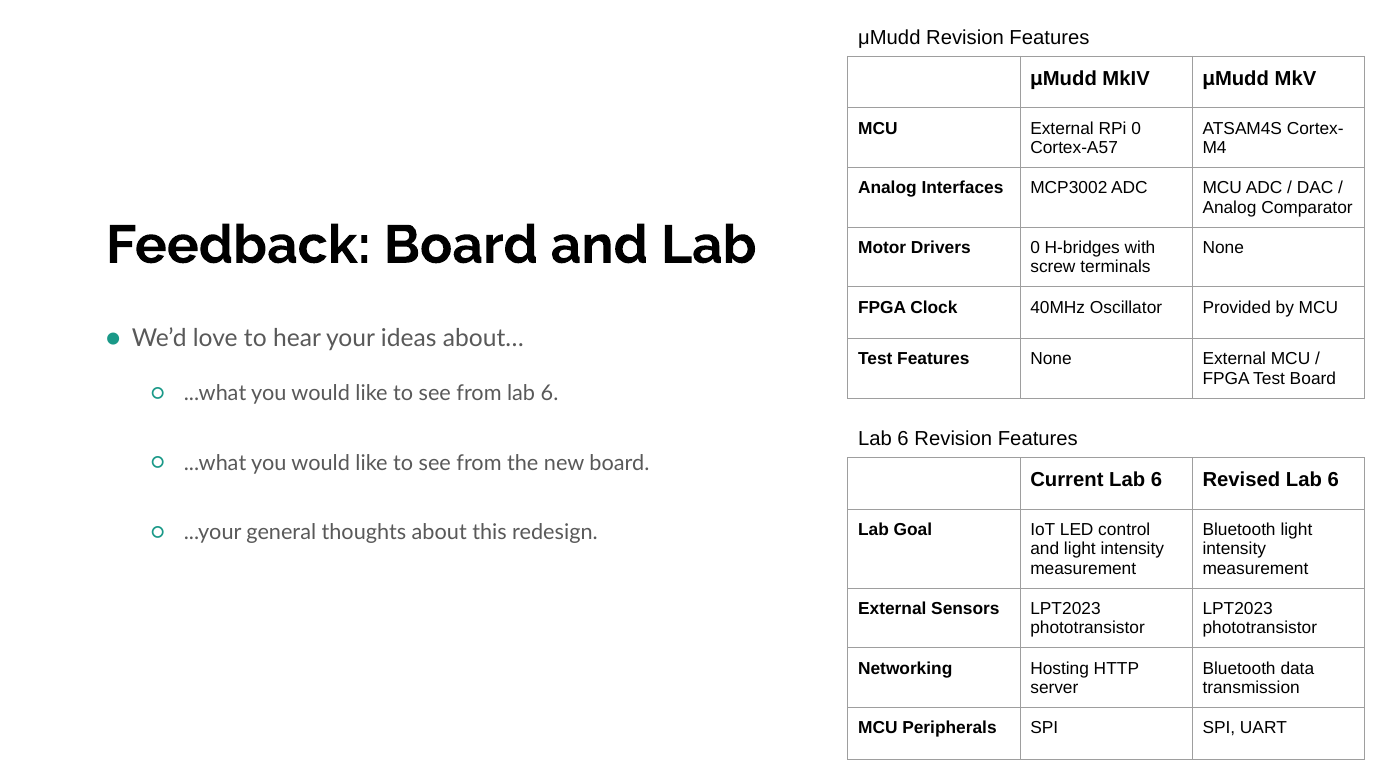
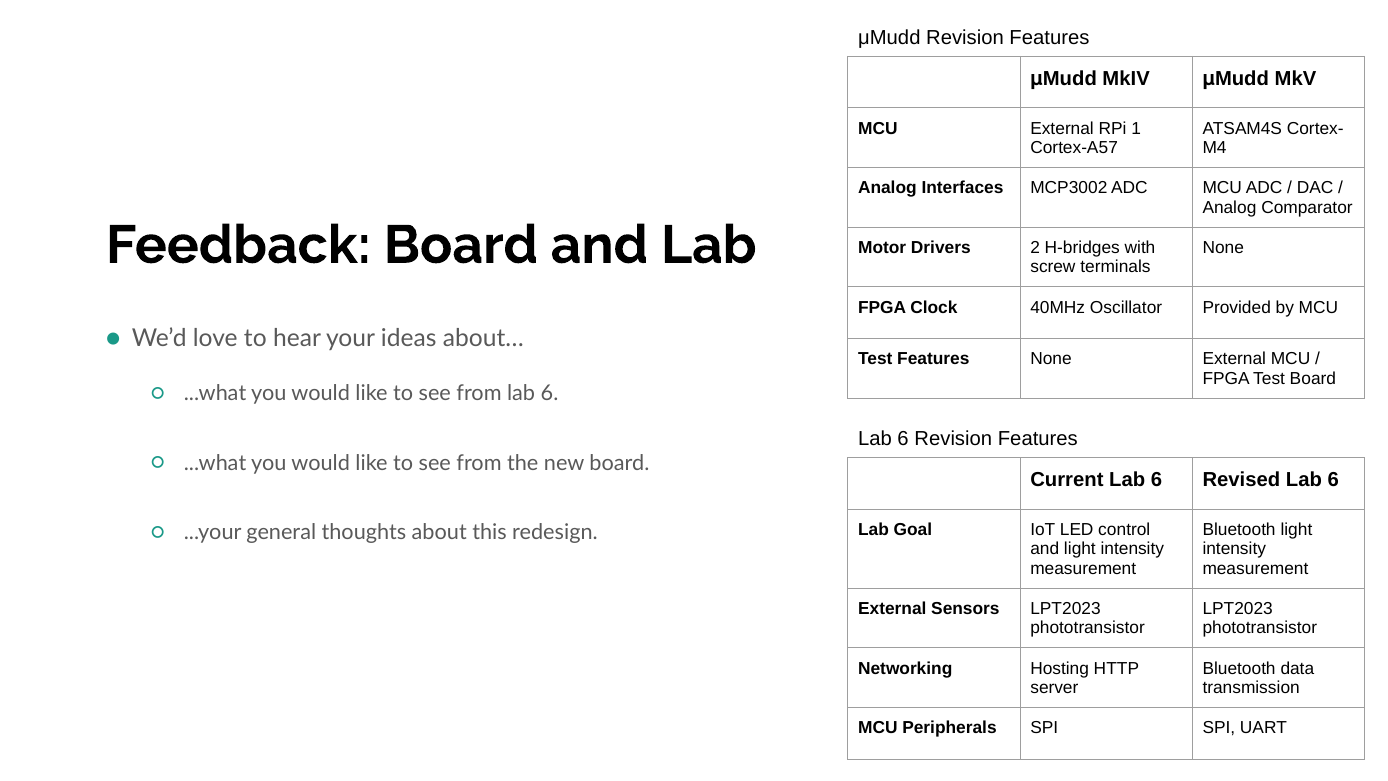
RPi 0: 0 -> 1
Drivers 0: 0 -> 2
